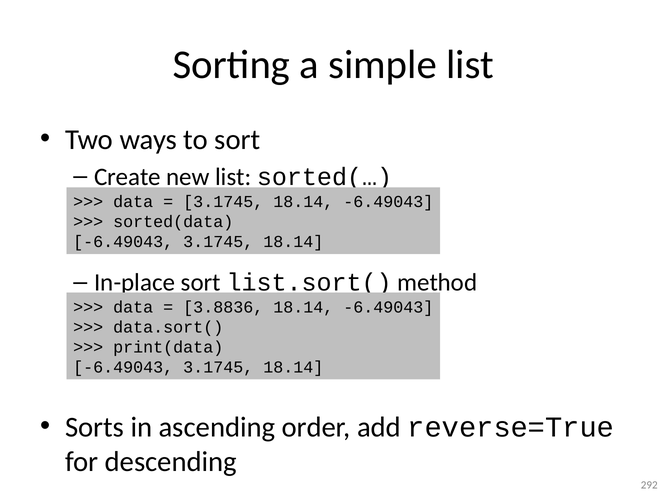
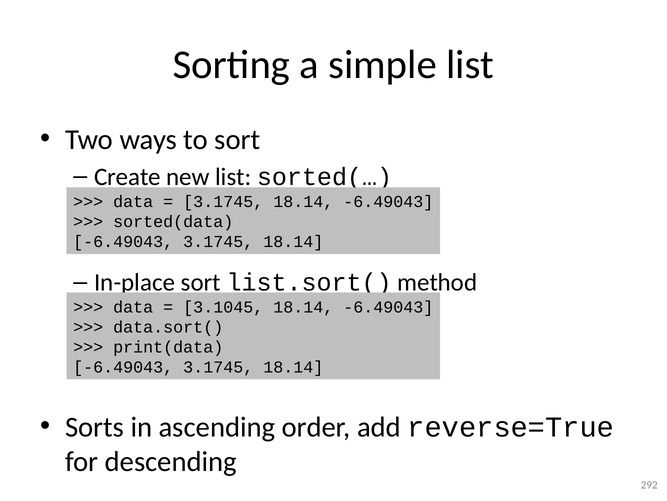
3.8836: 3.8836 -> 3.1045
